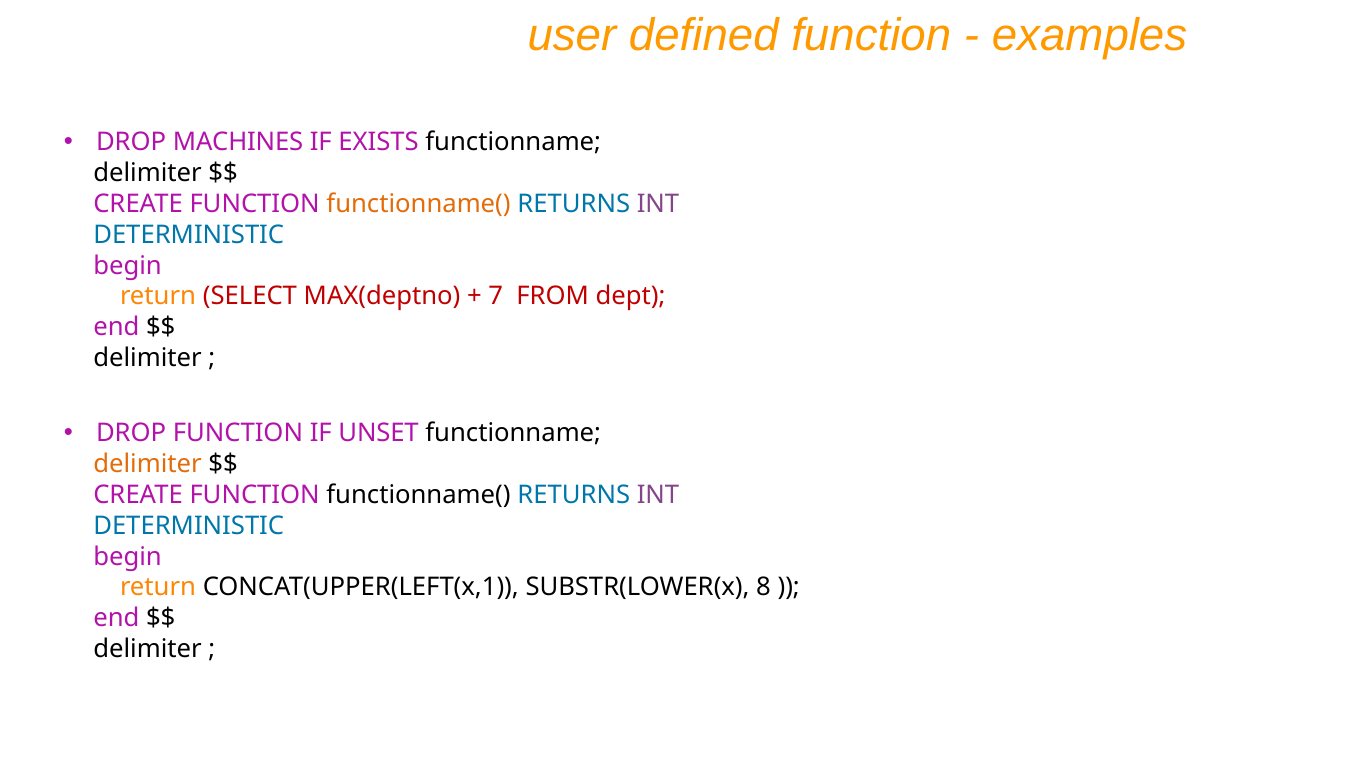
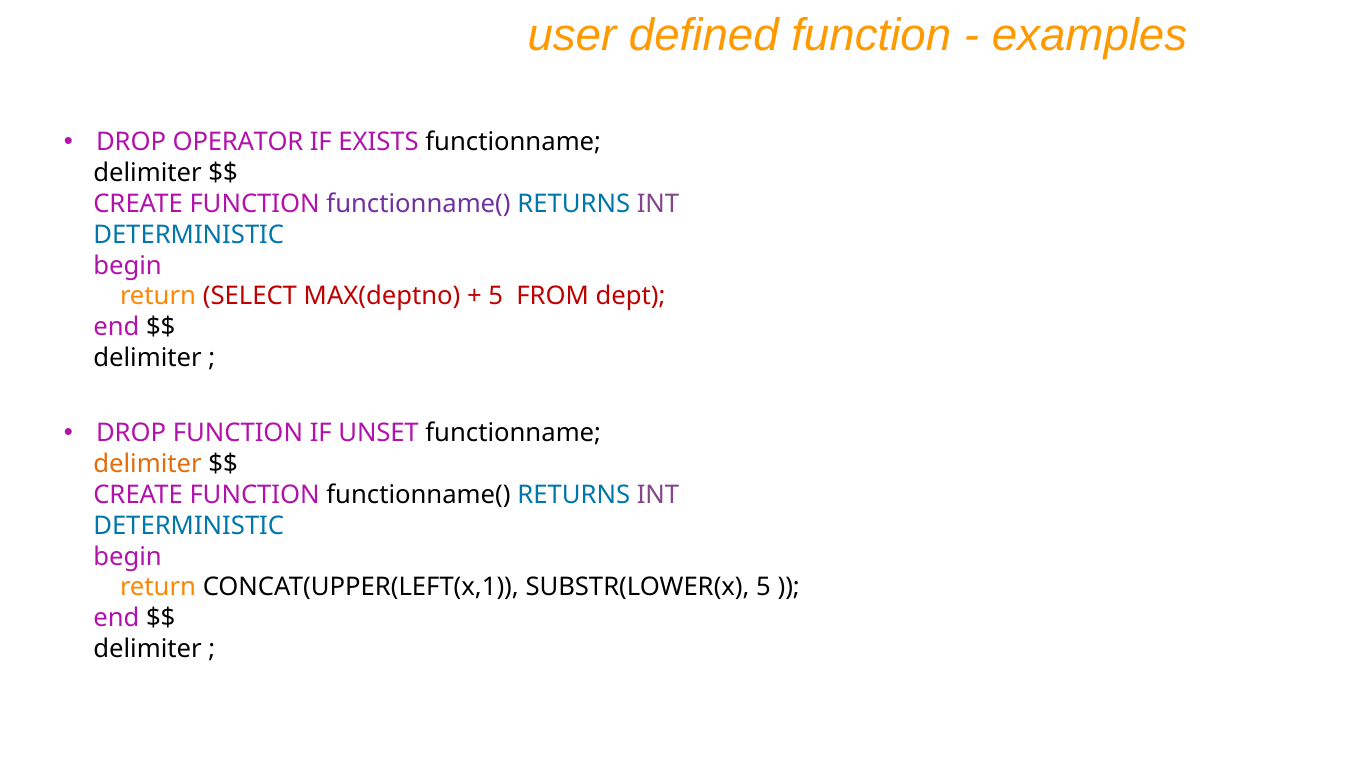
MACHINES: MACHINES -> OPERATOR
functionname( at (419, 204) colour: orange -> purple
7 at (496, 296): 7 -> 5
SUBSTR(LOWER(x 8: 8 -> 5
